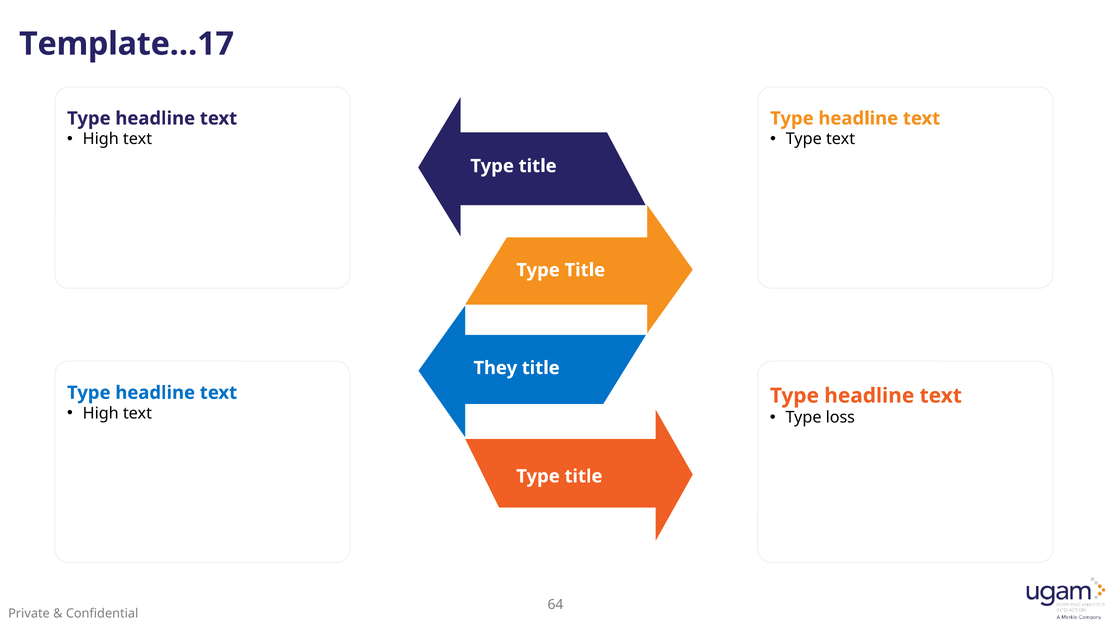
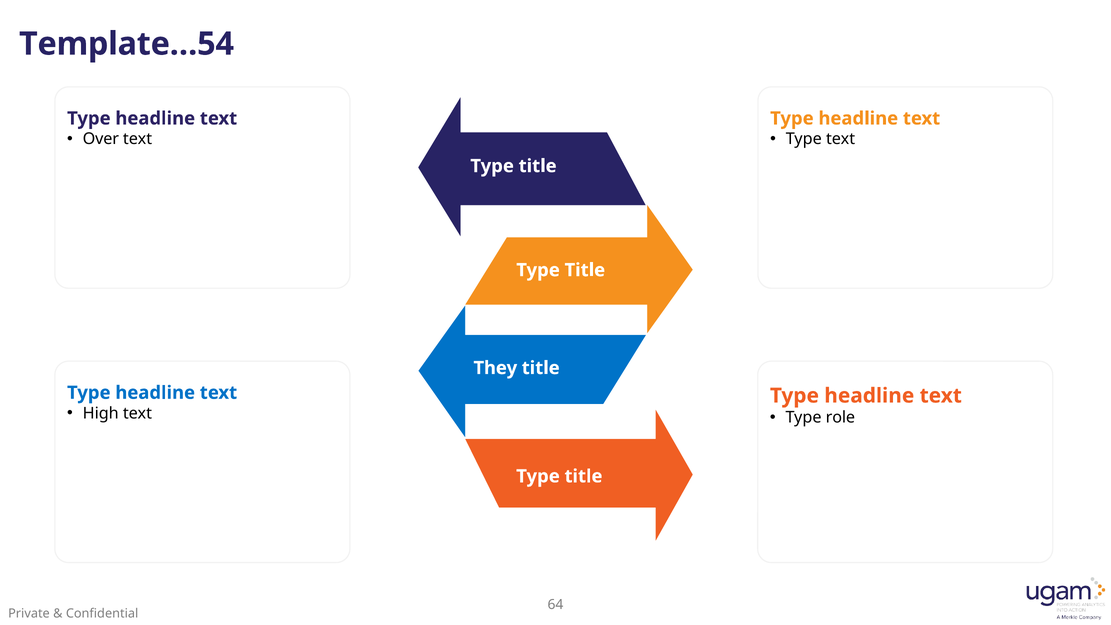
Template…17: Template…17 -> Template…54
High at (101, 139): High -> Over
loss: loss -> role
